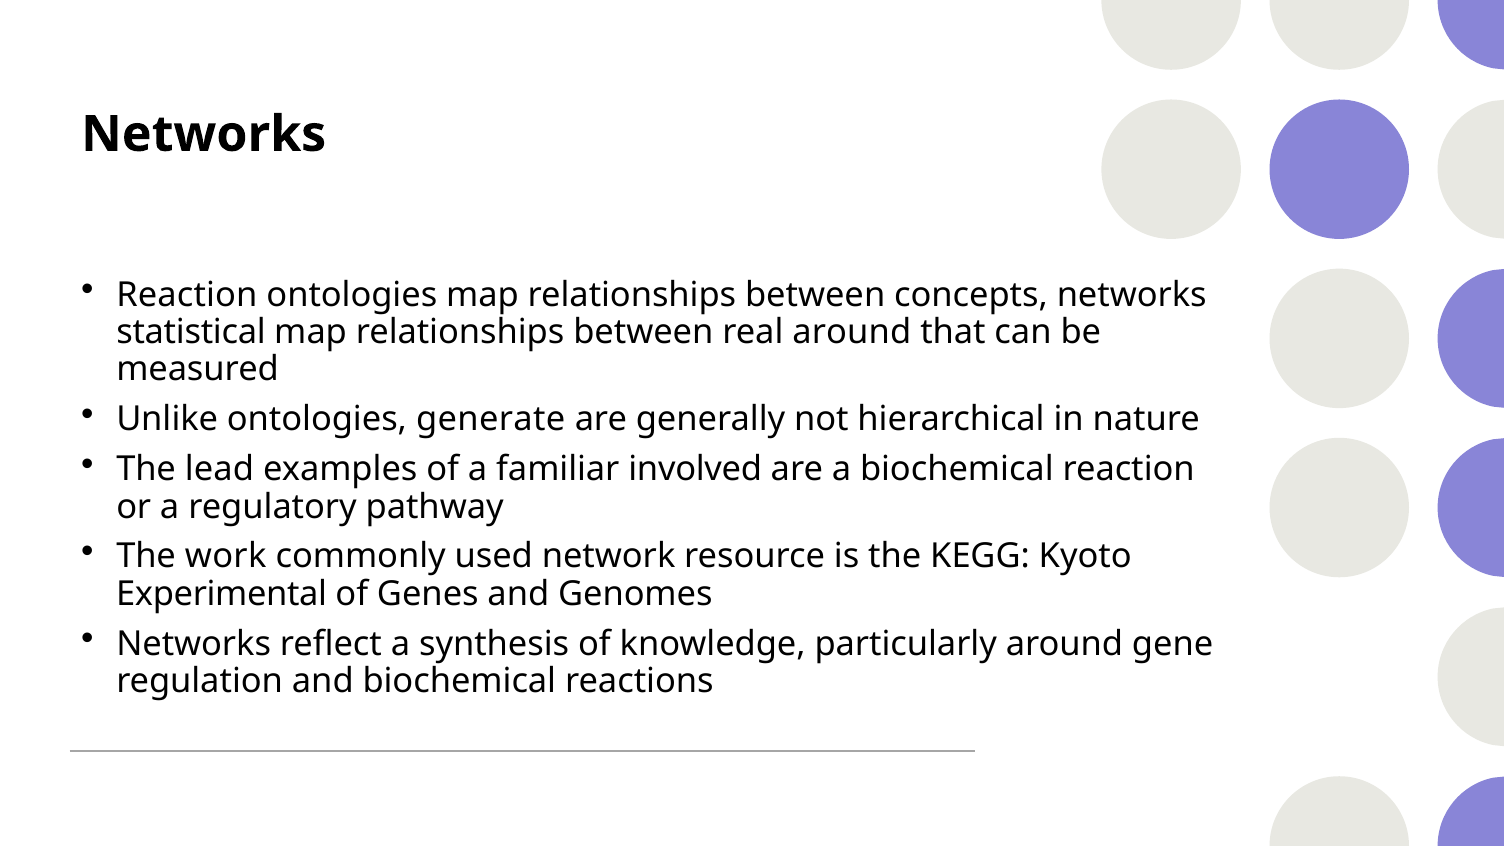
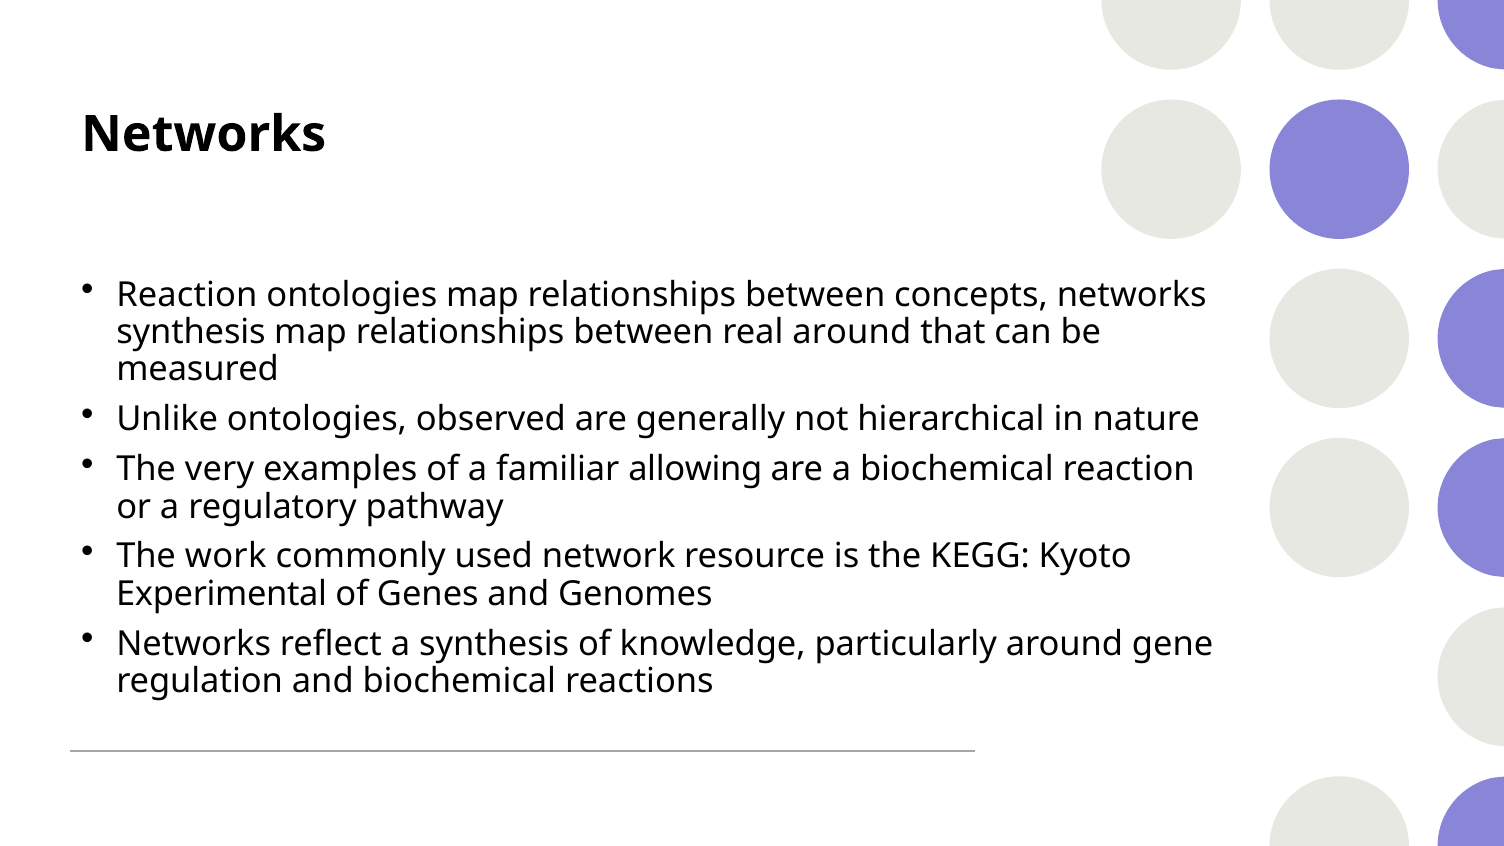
statistical at (191, 332): statistical -> synthesis
generate: generate -> observed
lead: lead -> very
involved: involved -> allowing
